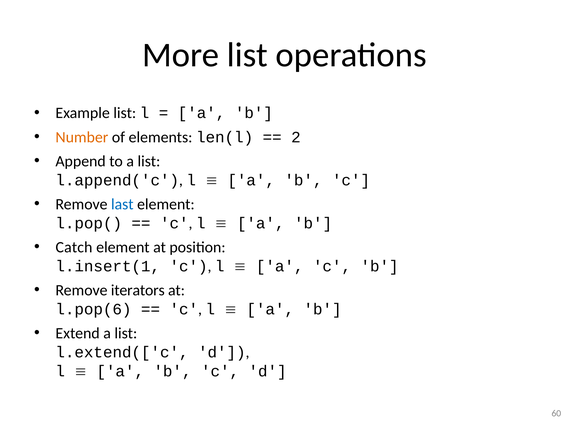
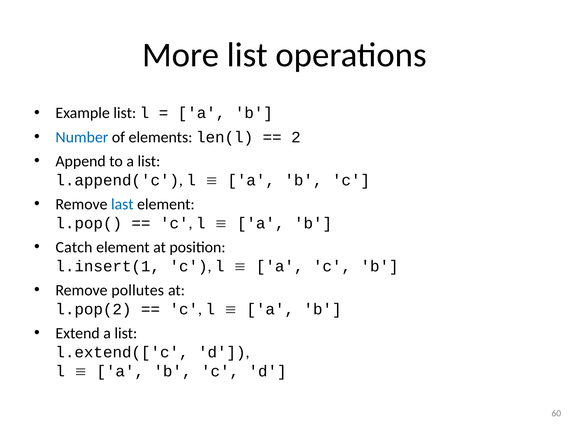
Number colour: orange -> blue
iterators: iterators -> pollutes
l.pop(6: l.pop(6 -> l.pop(2
